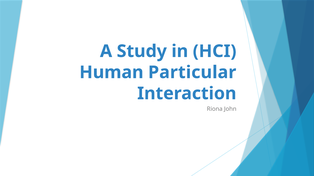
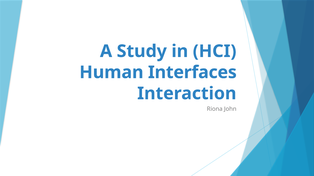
Particular: Particular -> Interfaces
